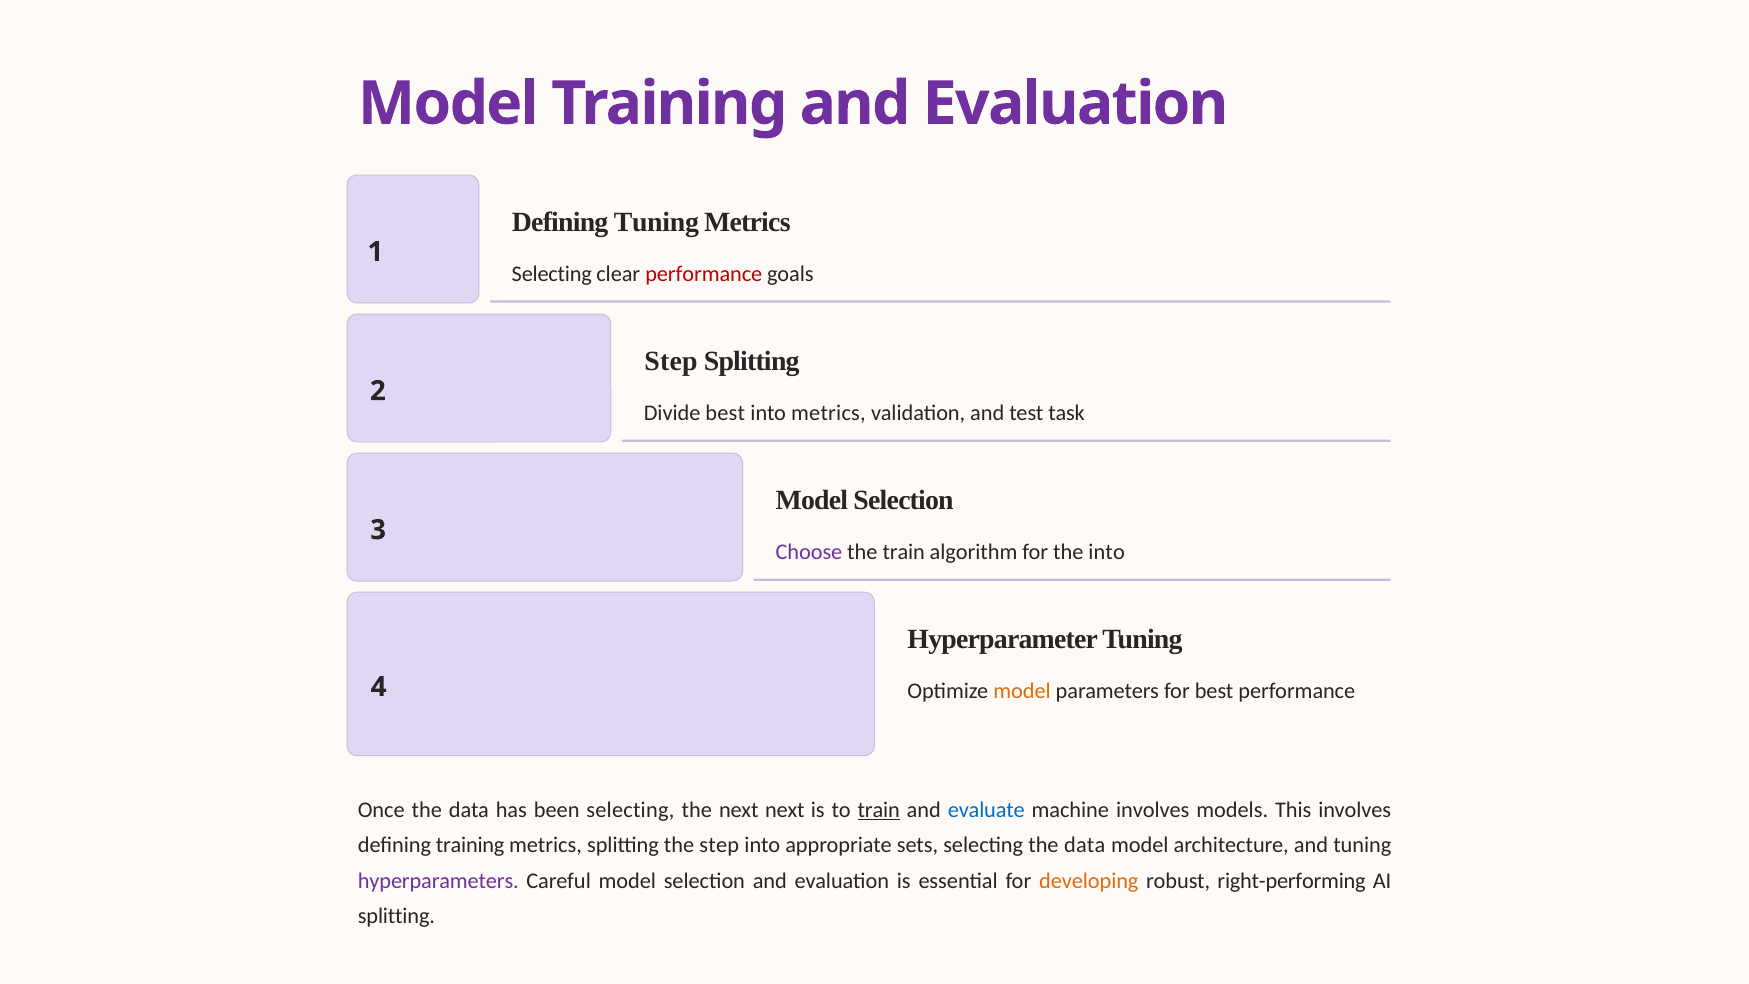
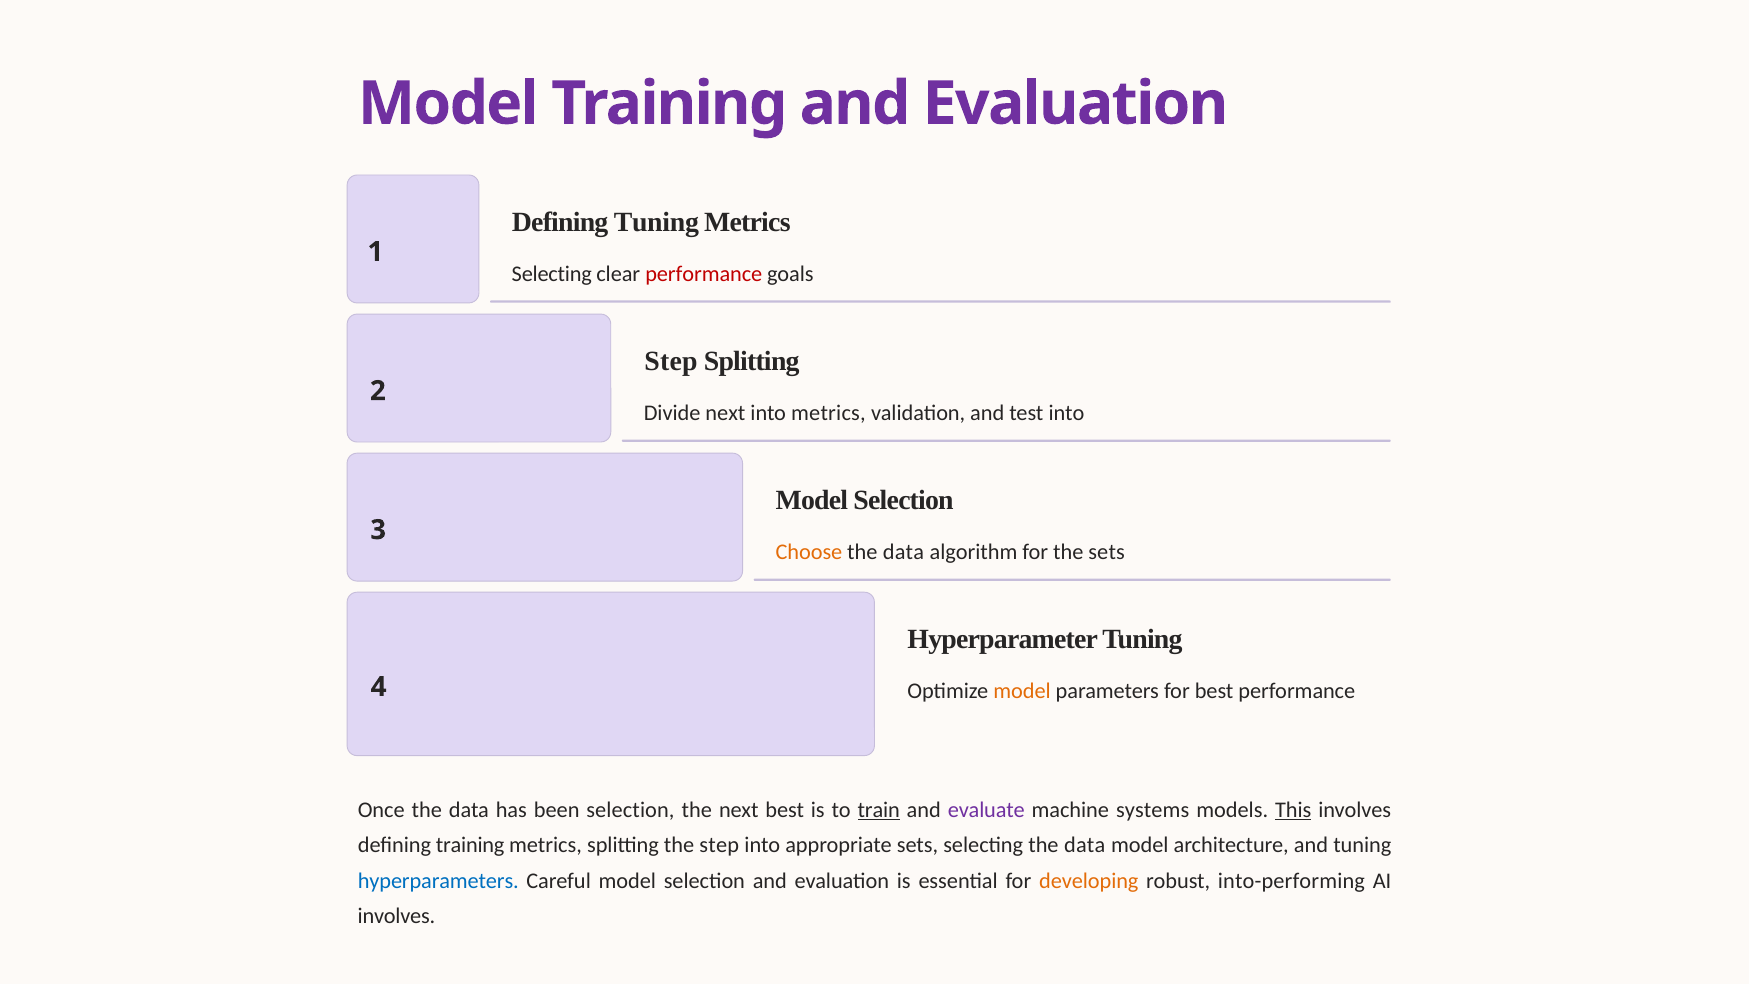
Divide best: best -> next
test task: task -> into
Choose colour: purple -> orange
train at (904, 552): train -> data
the into: into -> sets
been selecting: selecting -> selection
next next: next -> best
evaluate colour: blue -> purple
machine involves: involves -> systems
This underline: none -> present
hyperparameters colour: purple -> blue
right-performing: right-performing -> into-performing
splitting at (396, 916): splitting -> involves
